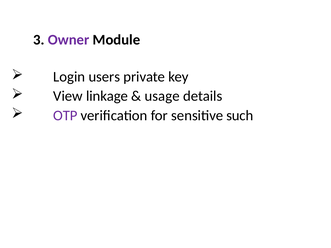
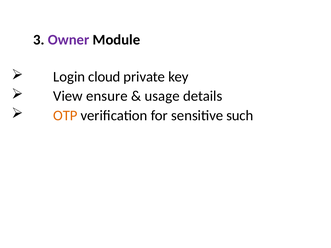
users: users -> cloud
linkage: linkage -> ensure
OTP colour: purple -> orange
